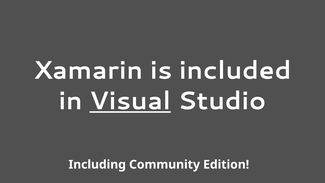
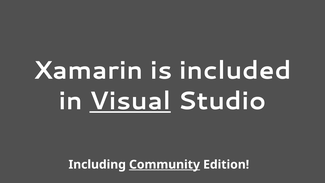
Community underline: none -> present
